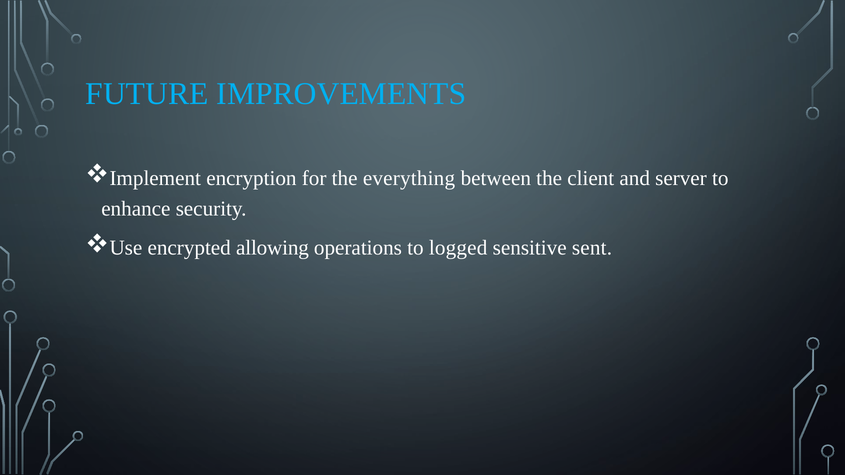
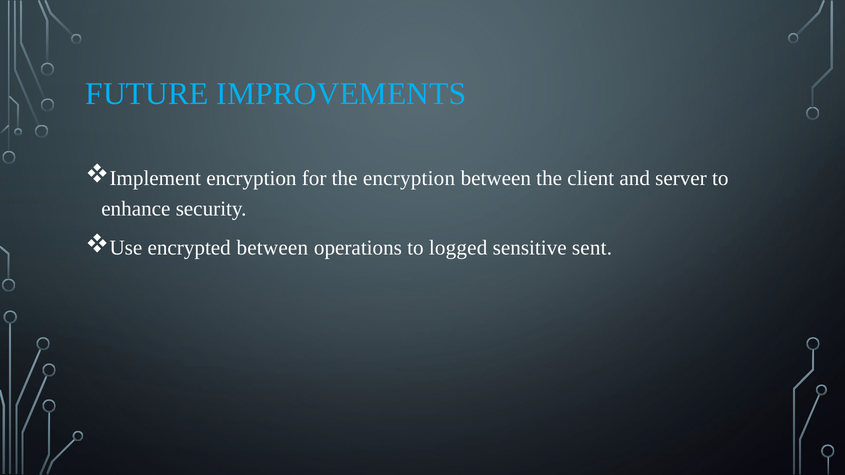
the everything: everything -> encryption
encrypted allowing: allowing -> between
